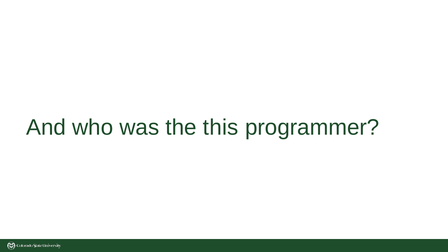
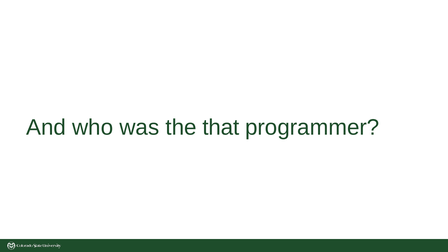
this: this -> that
